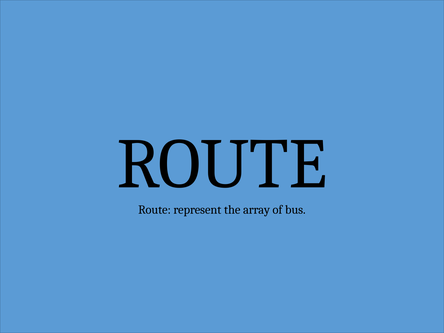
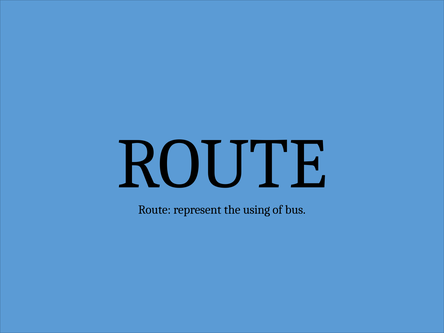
array: array -> using
